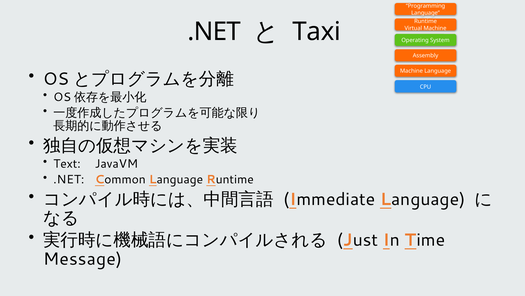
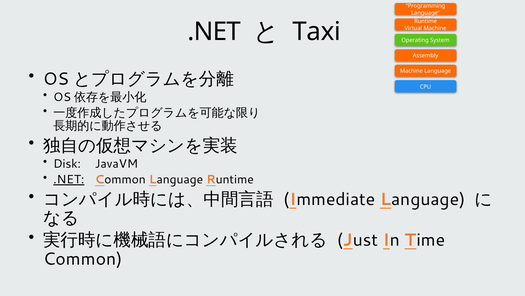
Text: Text -> Disk
.NET at (69, 179) underline: none -> present
Message at (83, 258): Message -> Common
